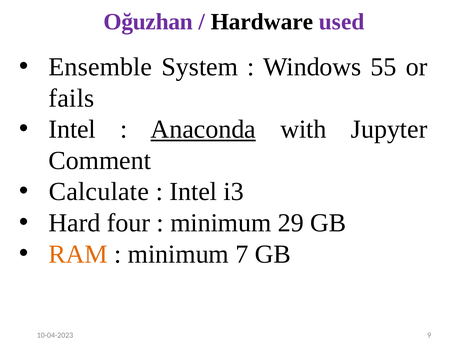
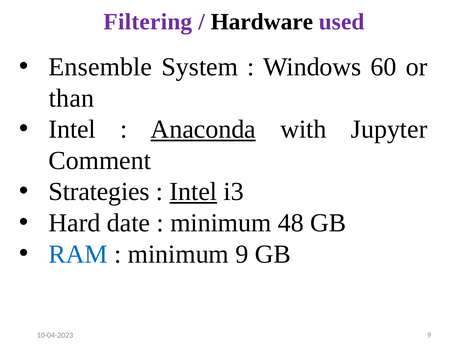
Oğuzhan: Oğuzhan -> Filtering
55: 55 -> 60
fails: fails -> than
Calculate: Calculate -> Strategies
Intel at (193, 192) underline: none -> present
four: four -> date
29: 29 -> 48
RAM colour: orange -> blue
minimum 7: 7 -> 9
